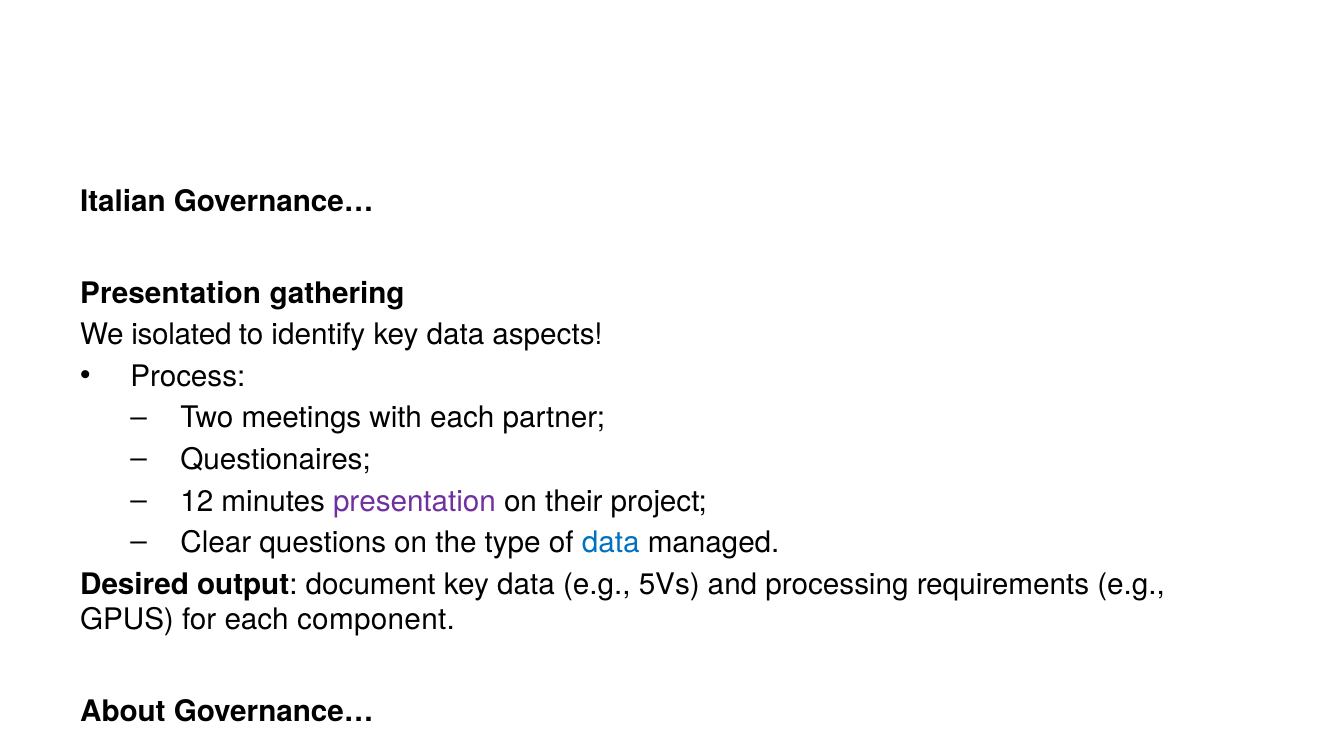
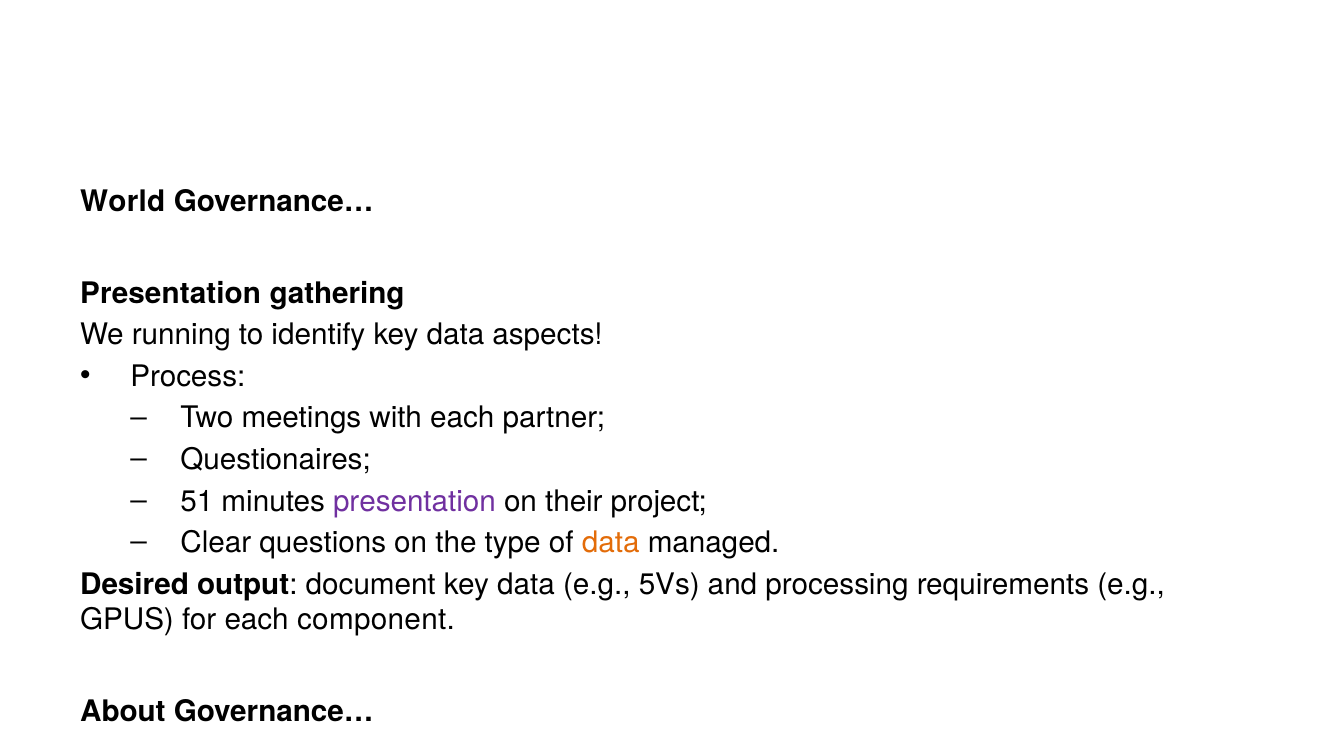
Italian: Italian -> World
isolated: isolated -> running
12: 12 -> 51
data at (611, 543) colour: blue -> orange
